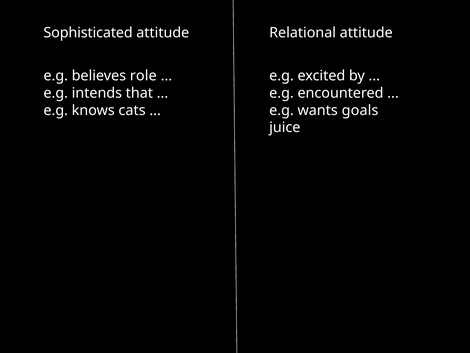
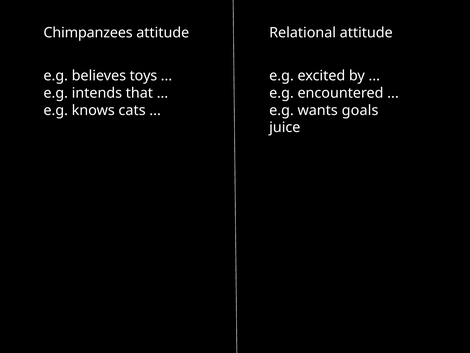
Sophisticated: Sophisticated -> Chimpanzees
role: role -> toys
